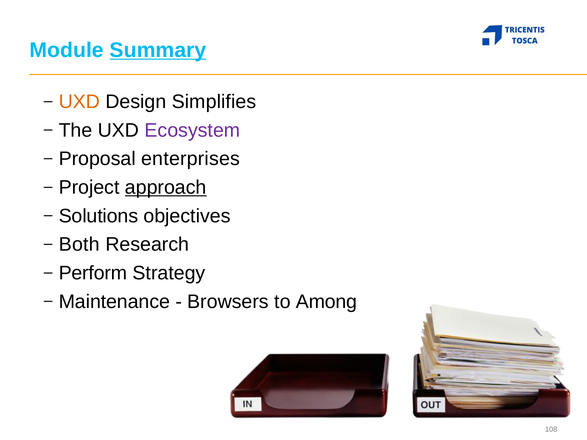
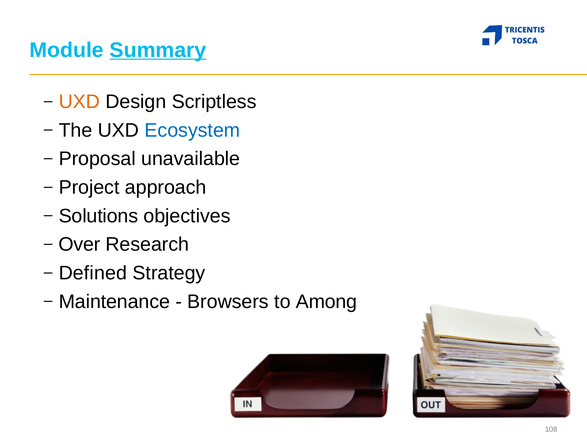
Simplifies: Simplifies -> Scriptless
Ecosystem colour: purple -> blue
enterprises: enterprises -> unavailable
approach underline: present -> none
Both: Both -> Over
Perform: Perform -> Defined
